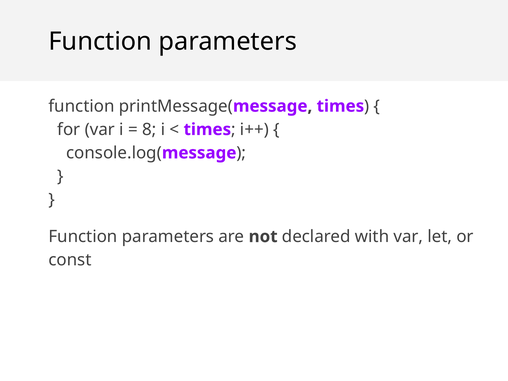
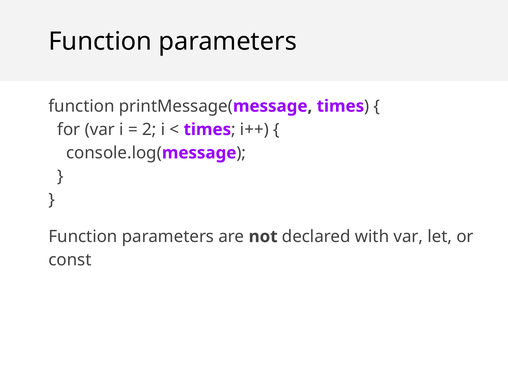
8: 8 -> 2
